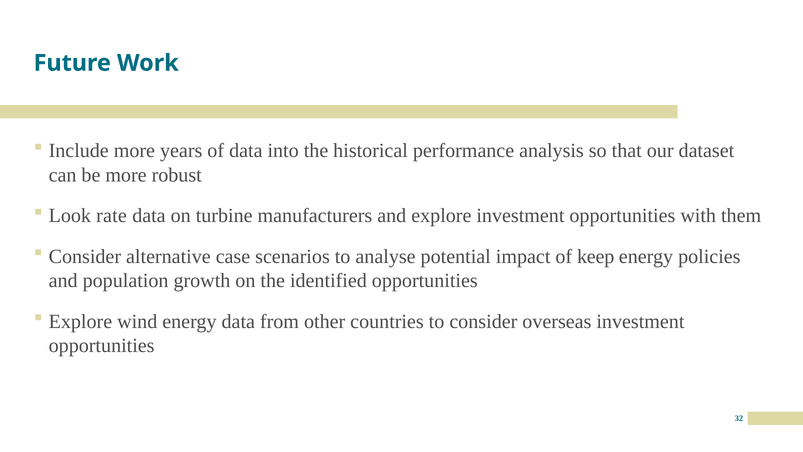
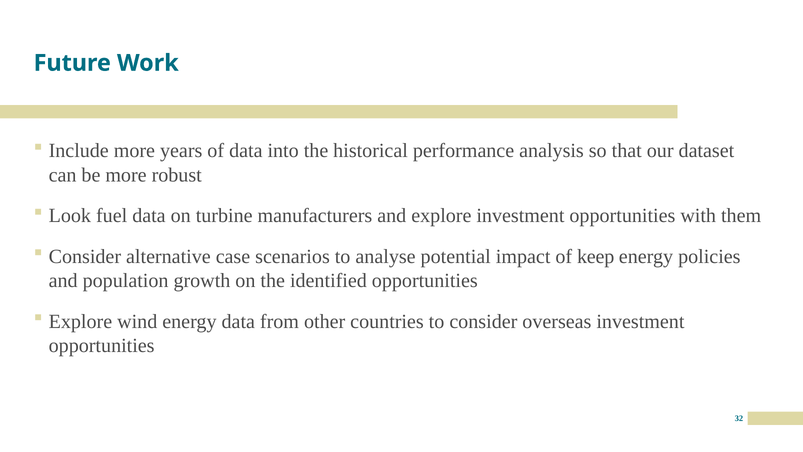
rate: rate -> fuel
